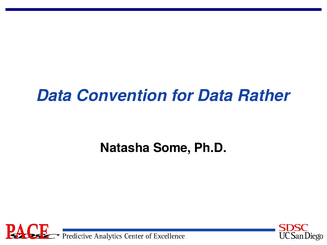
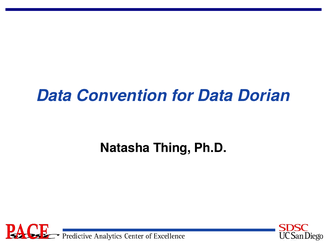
Rather: Rather -> Dorian
Some: Some -> Thing
